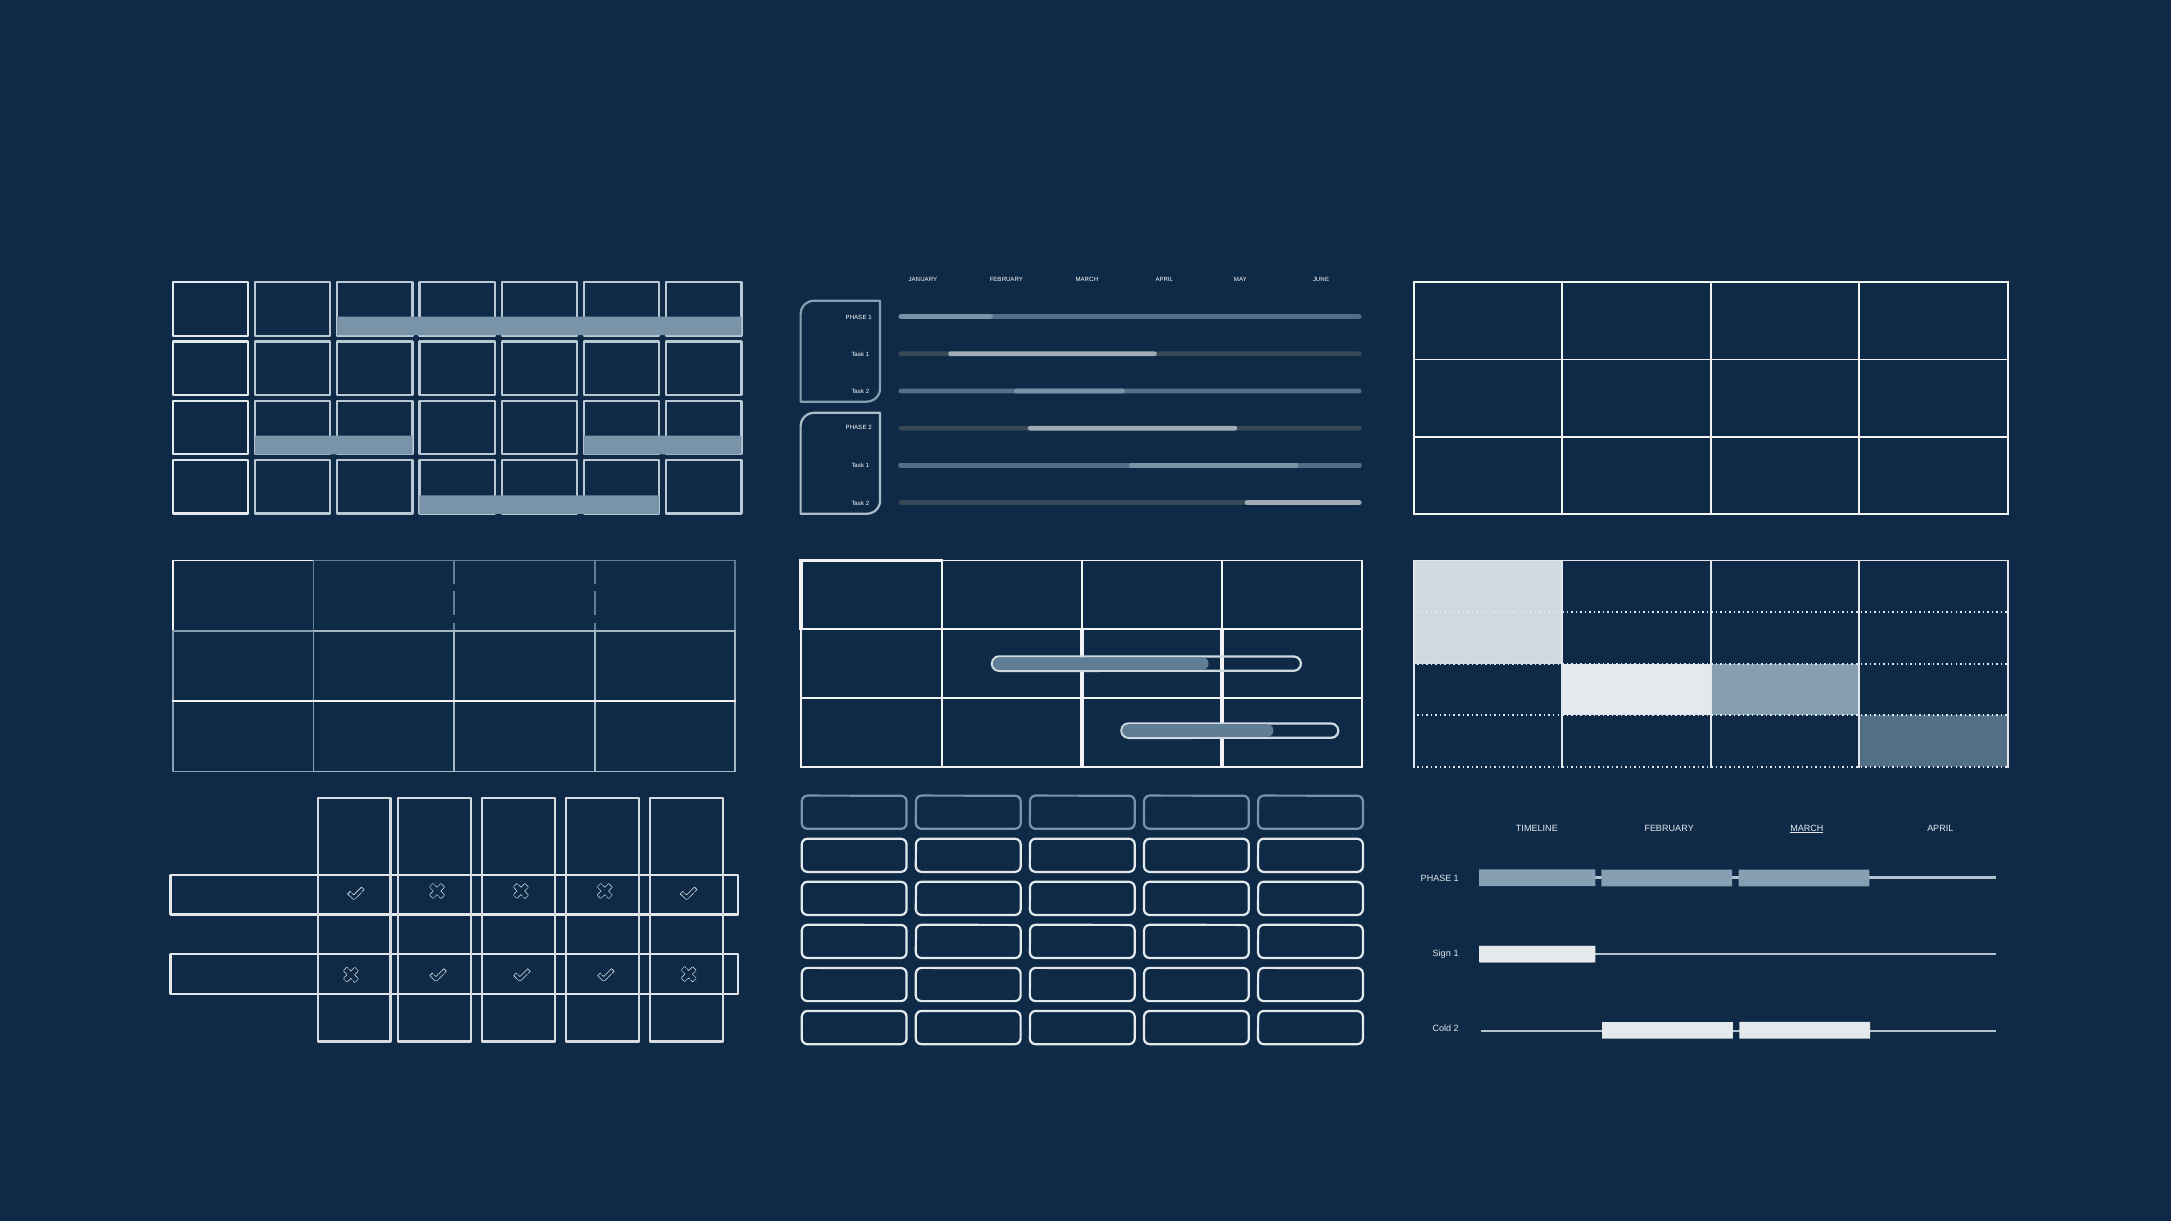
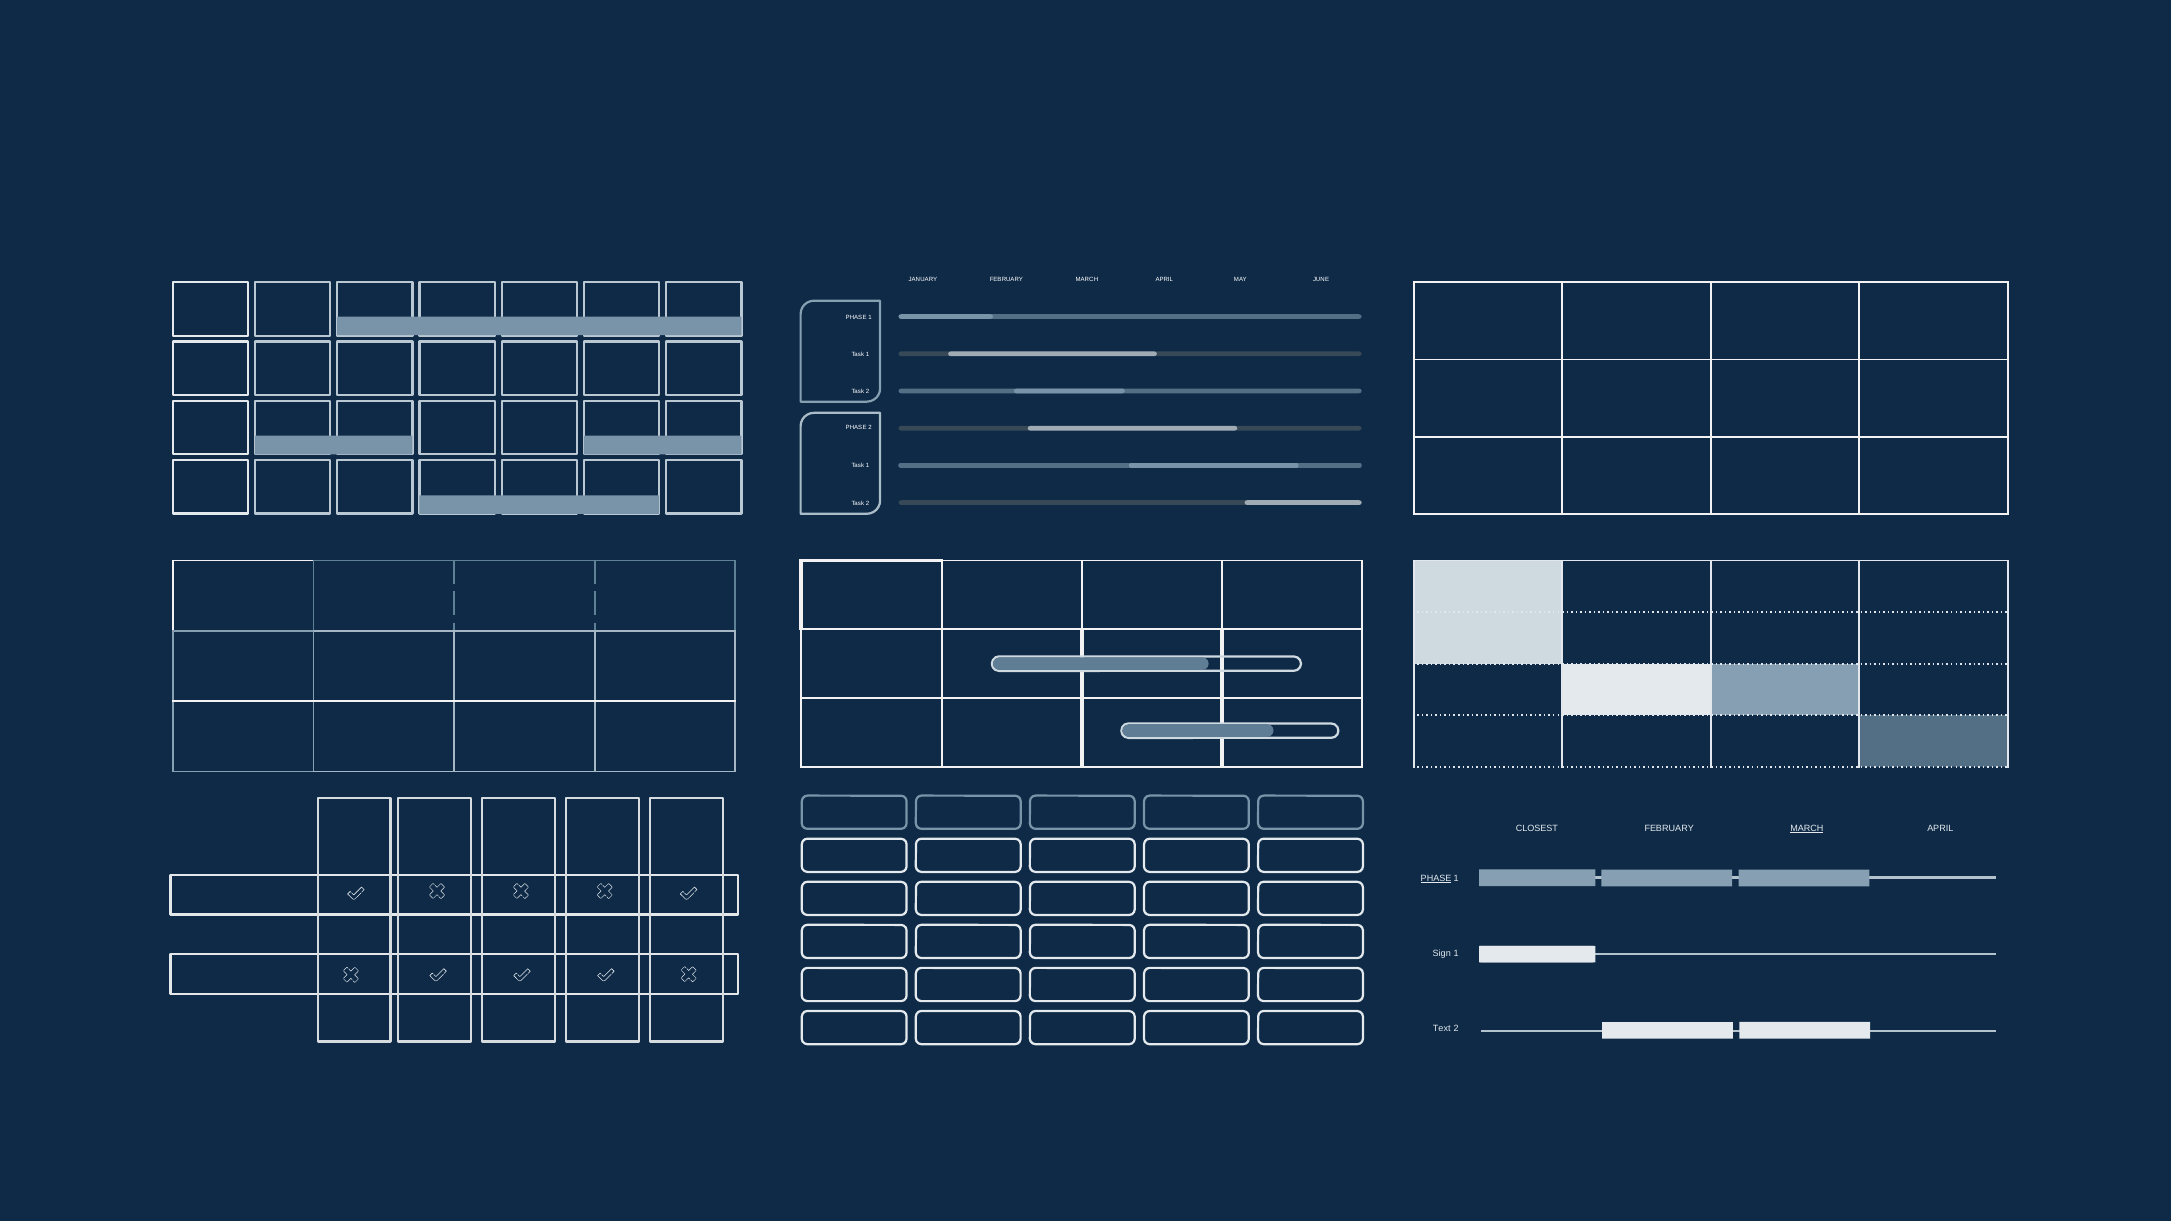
TIMELINE: TIMELINE -> CLOSEST
PHASE at (1436, 878) underline: none -> present
Cold: Cold -> Text
